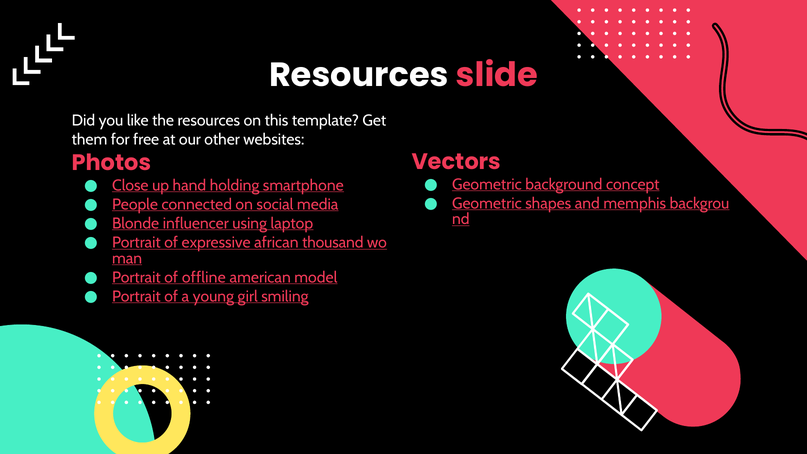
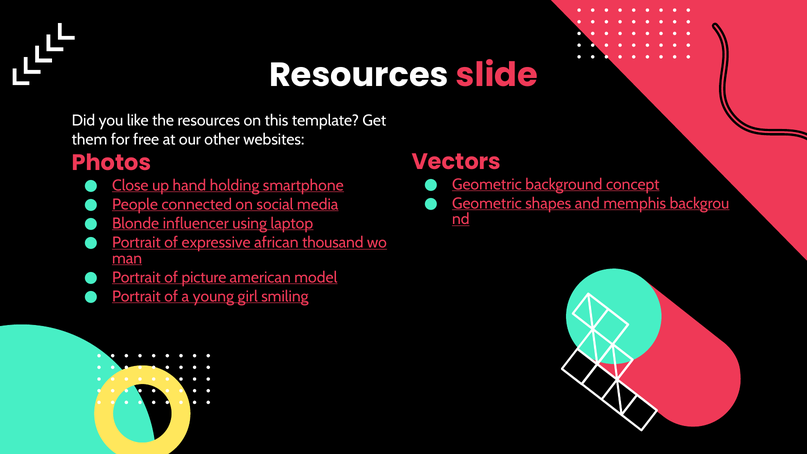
offline: offline -> picture
